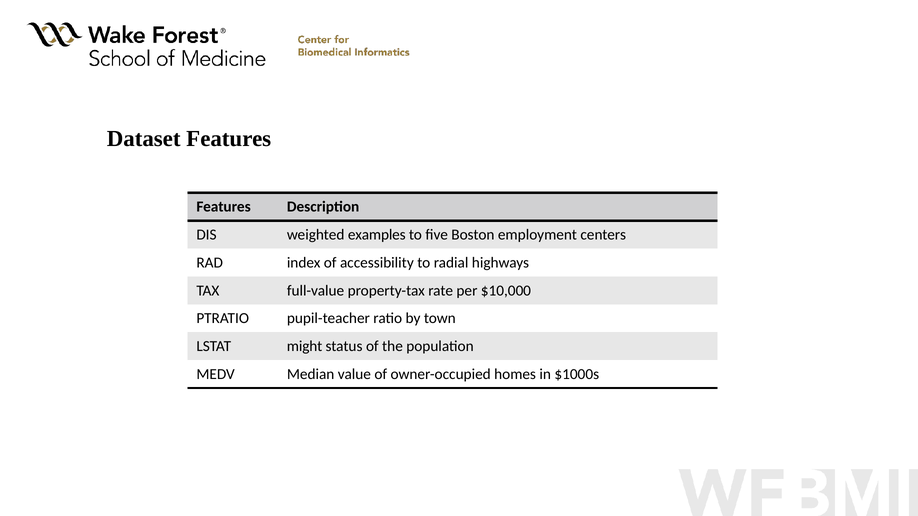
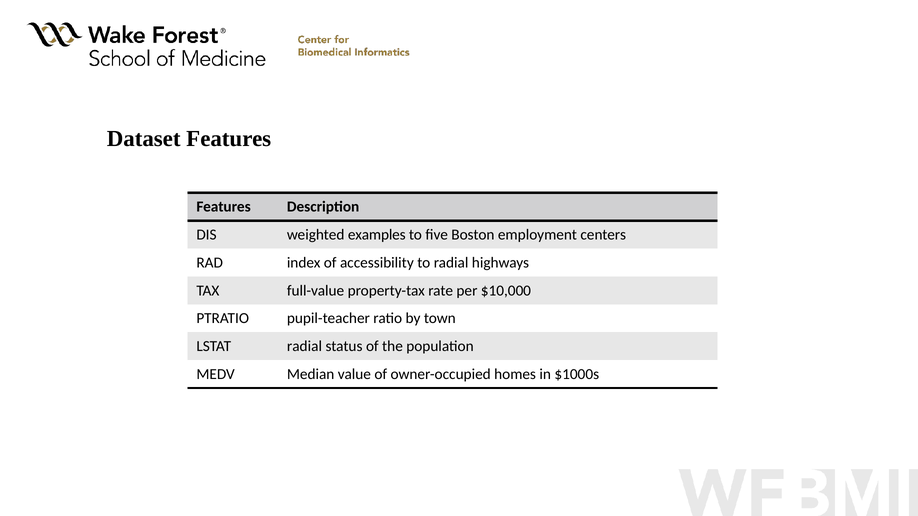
LSTAT might: might -> radial
